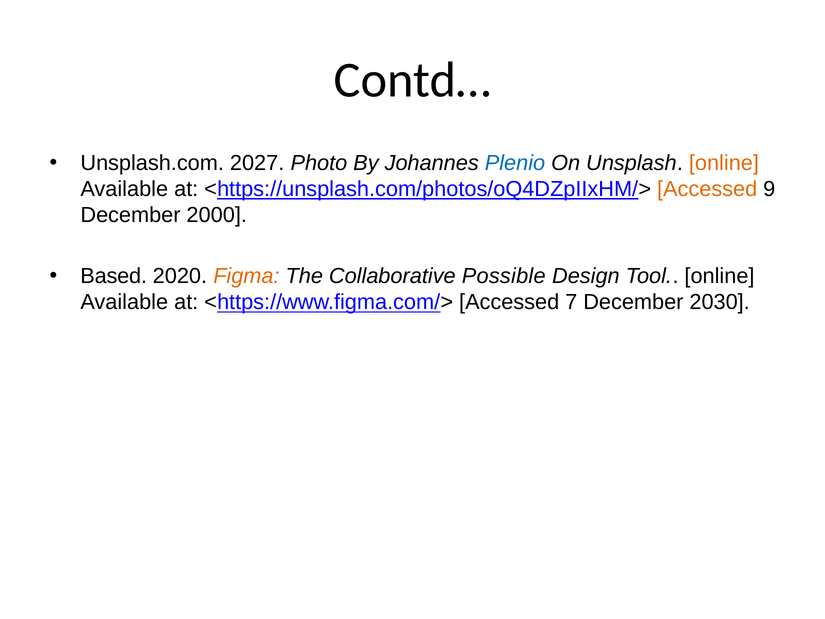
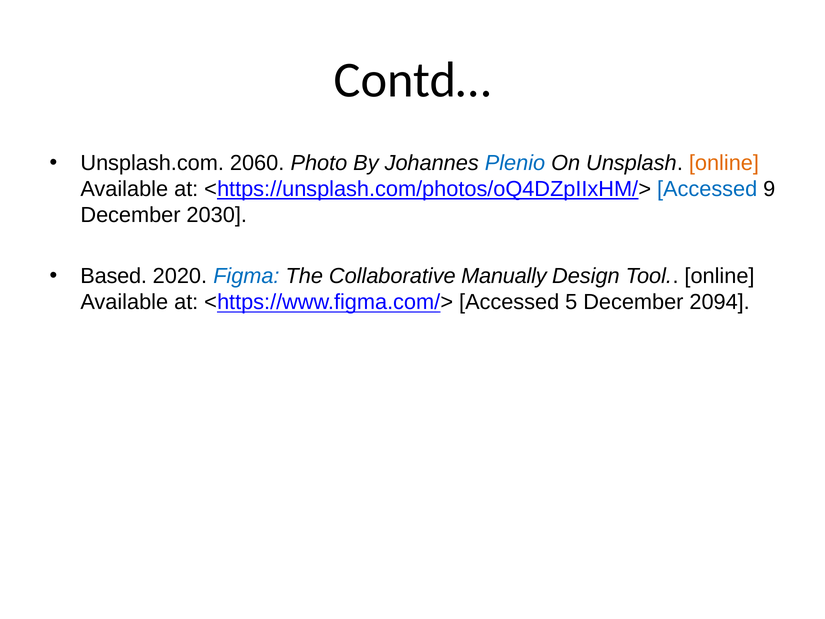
2027: 2027 -> 2060
Accessed at (707, 189) colour: orange -> blue
2000: 2000 -> 2030
Figma colour: orange -> blue
Possible: Possible -> Manually
7: 7 -> 5
2030: 2030 -> 2094
